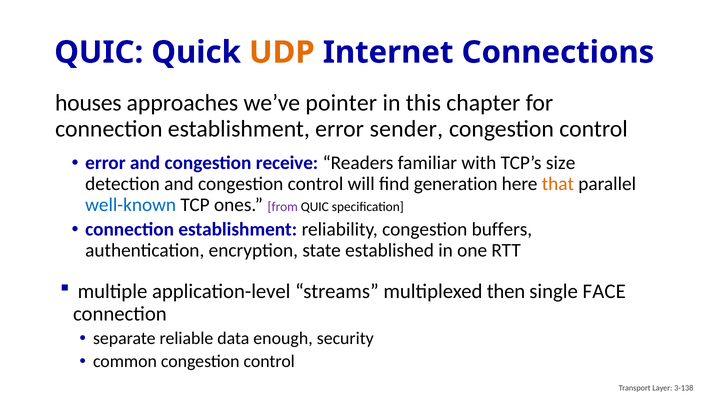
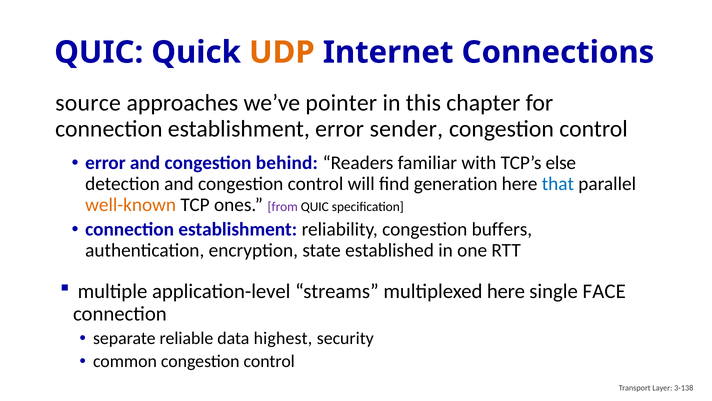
houses: houses -> source
receive: receive -> behind
size: size -> else
that colour: orange -> blue
well-known colour: blue -> orange
multiplexed then: then -> here
enough: enough -> highest
